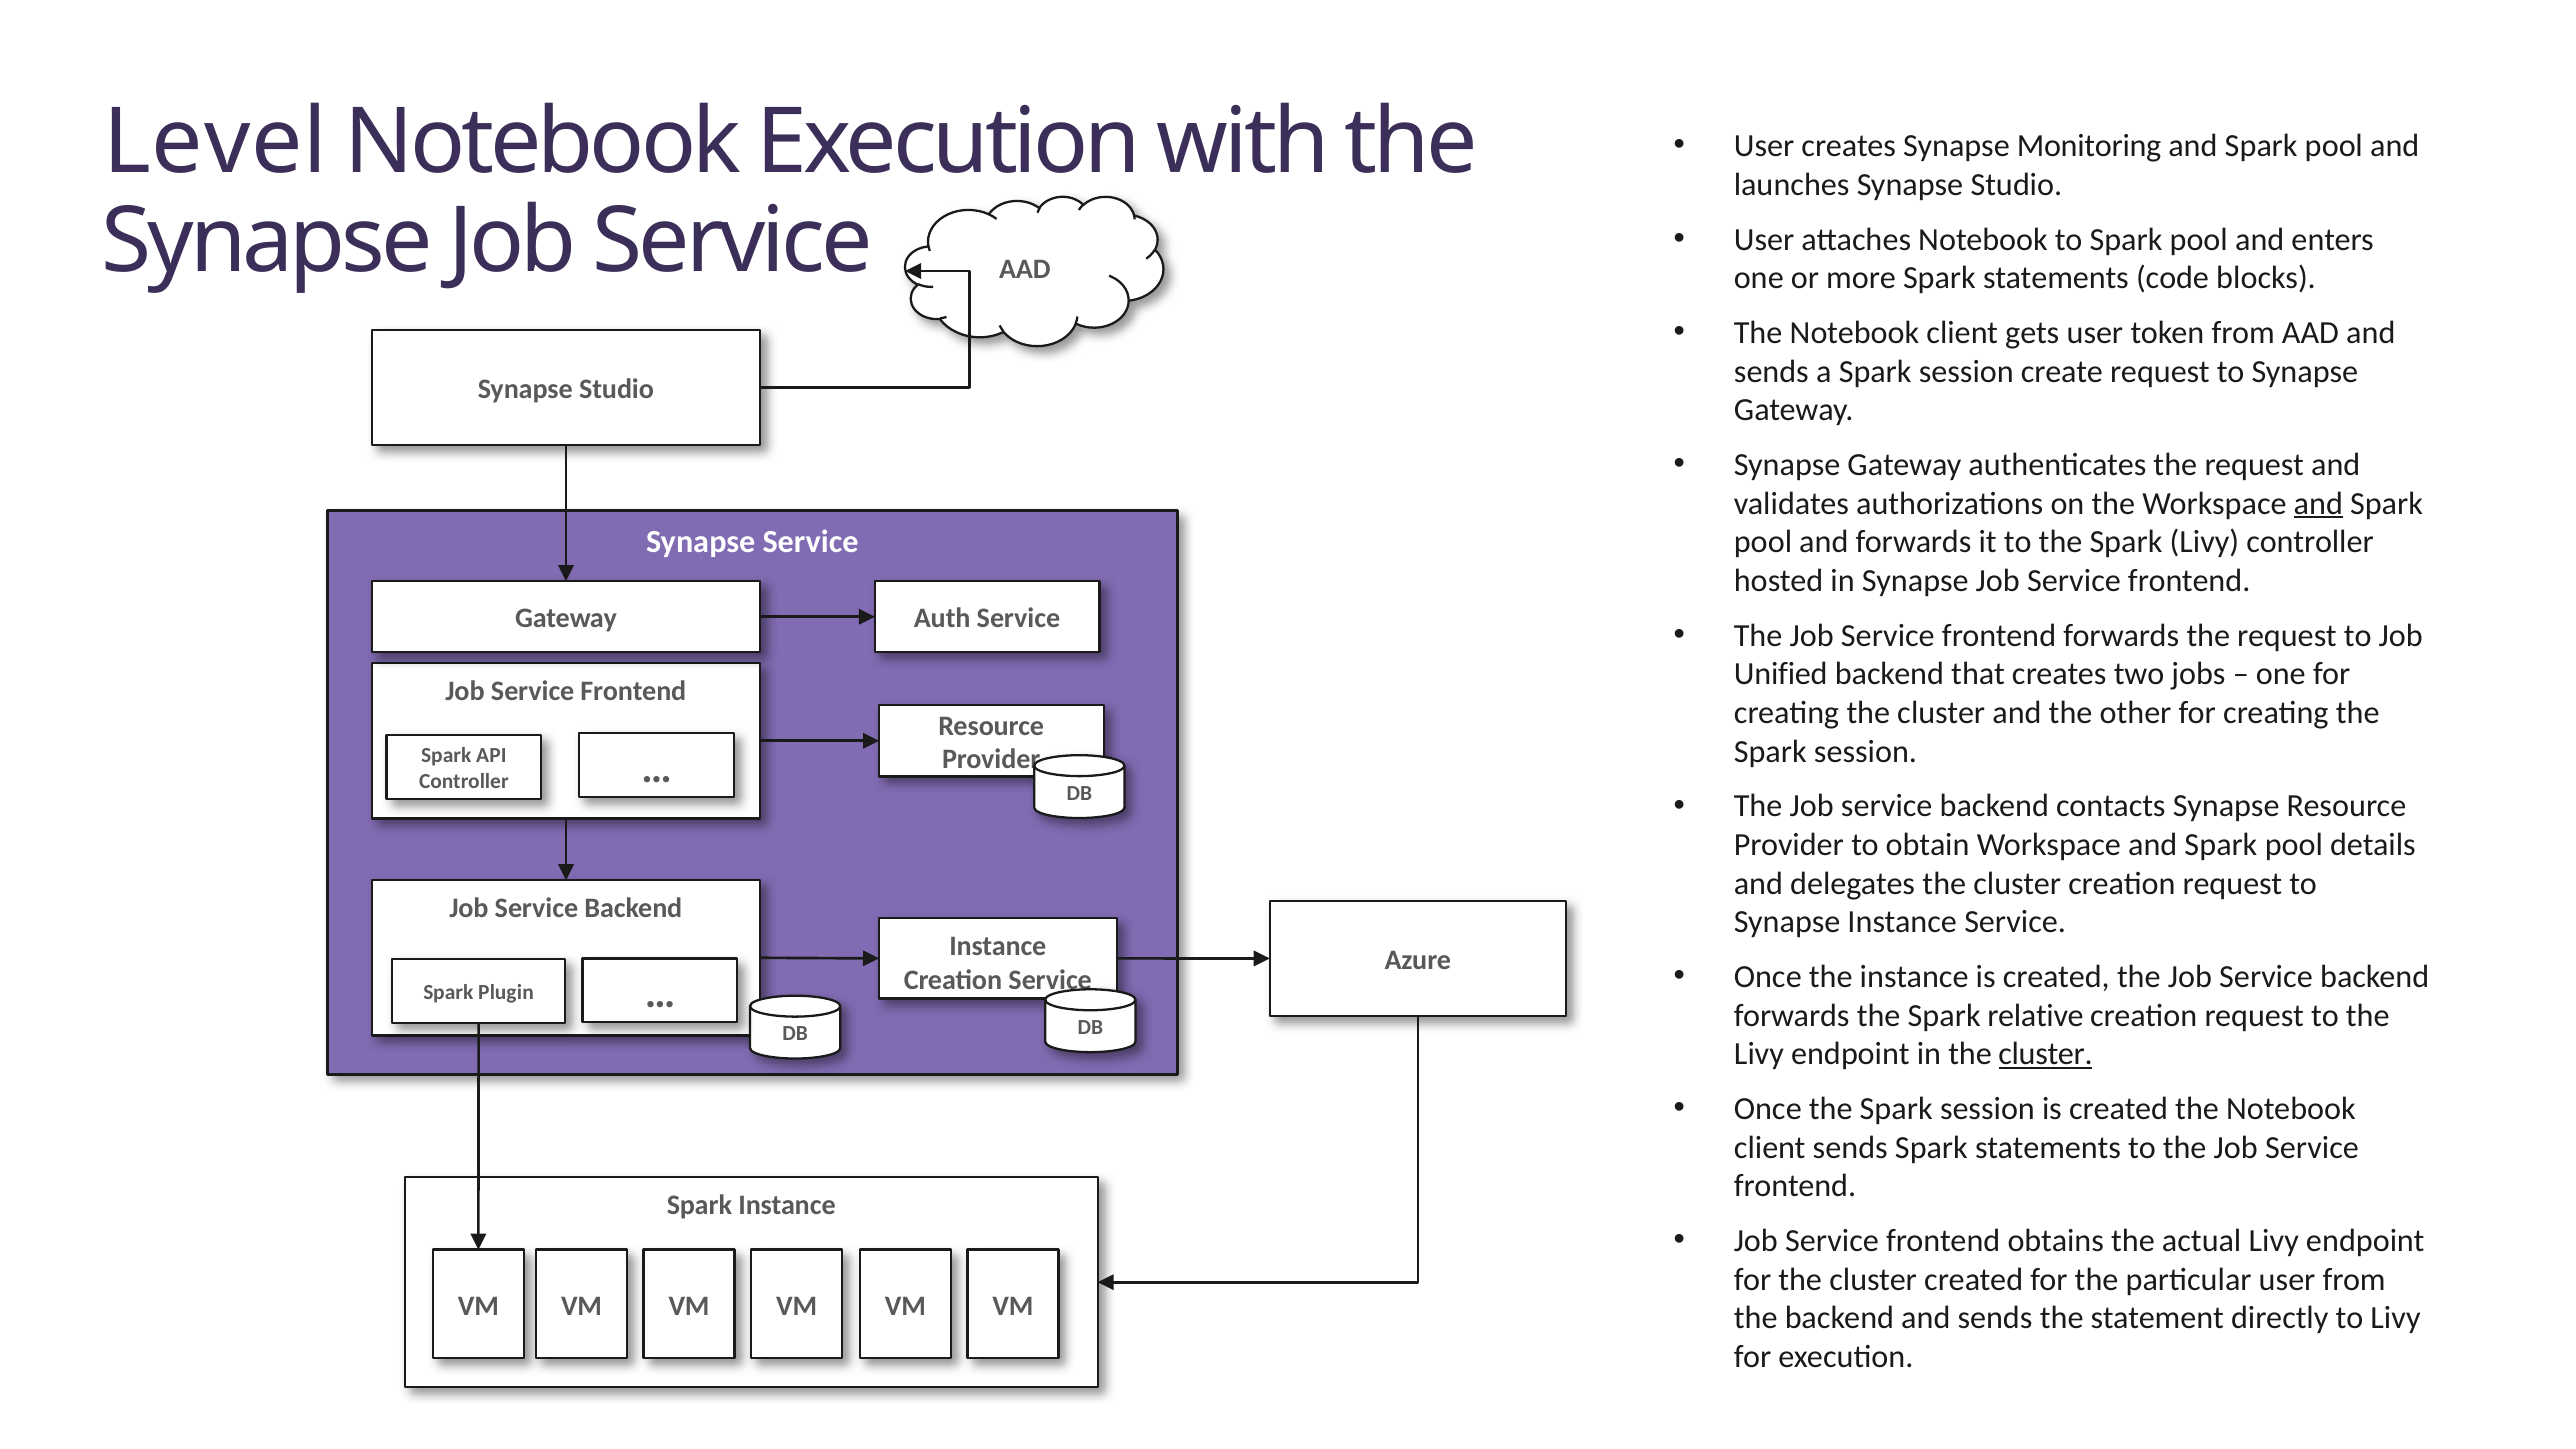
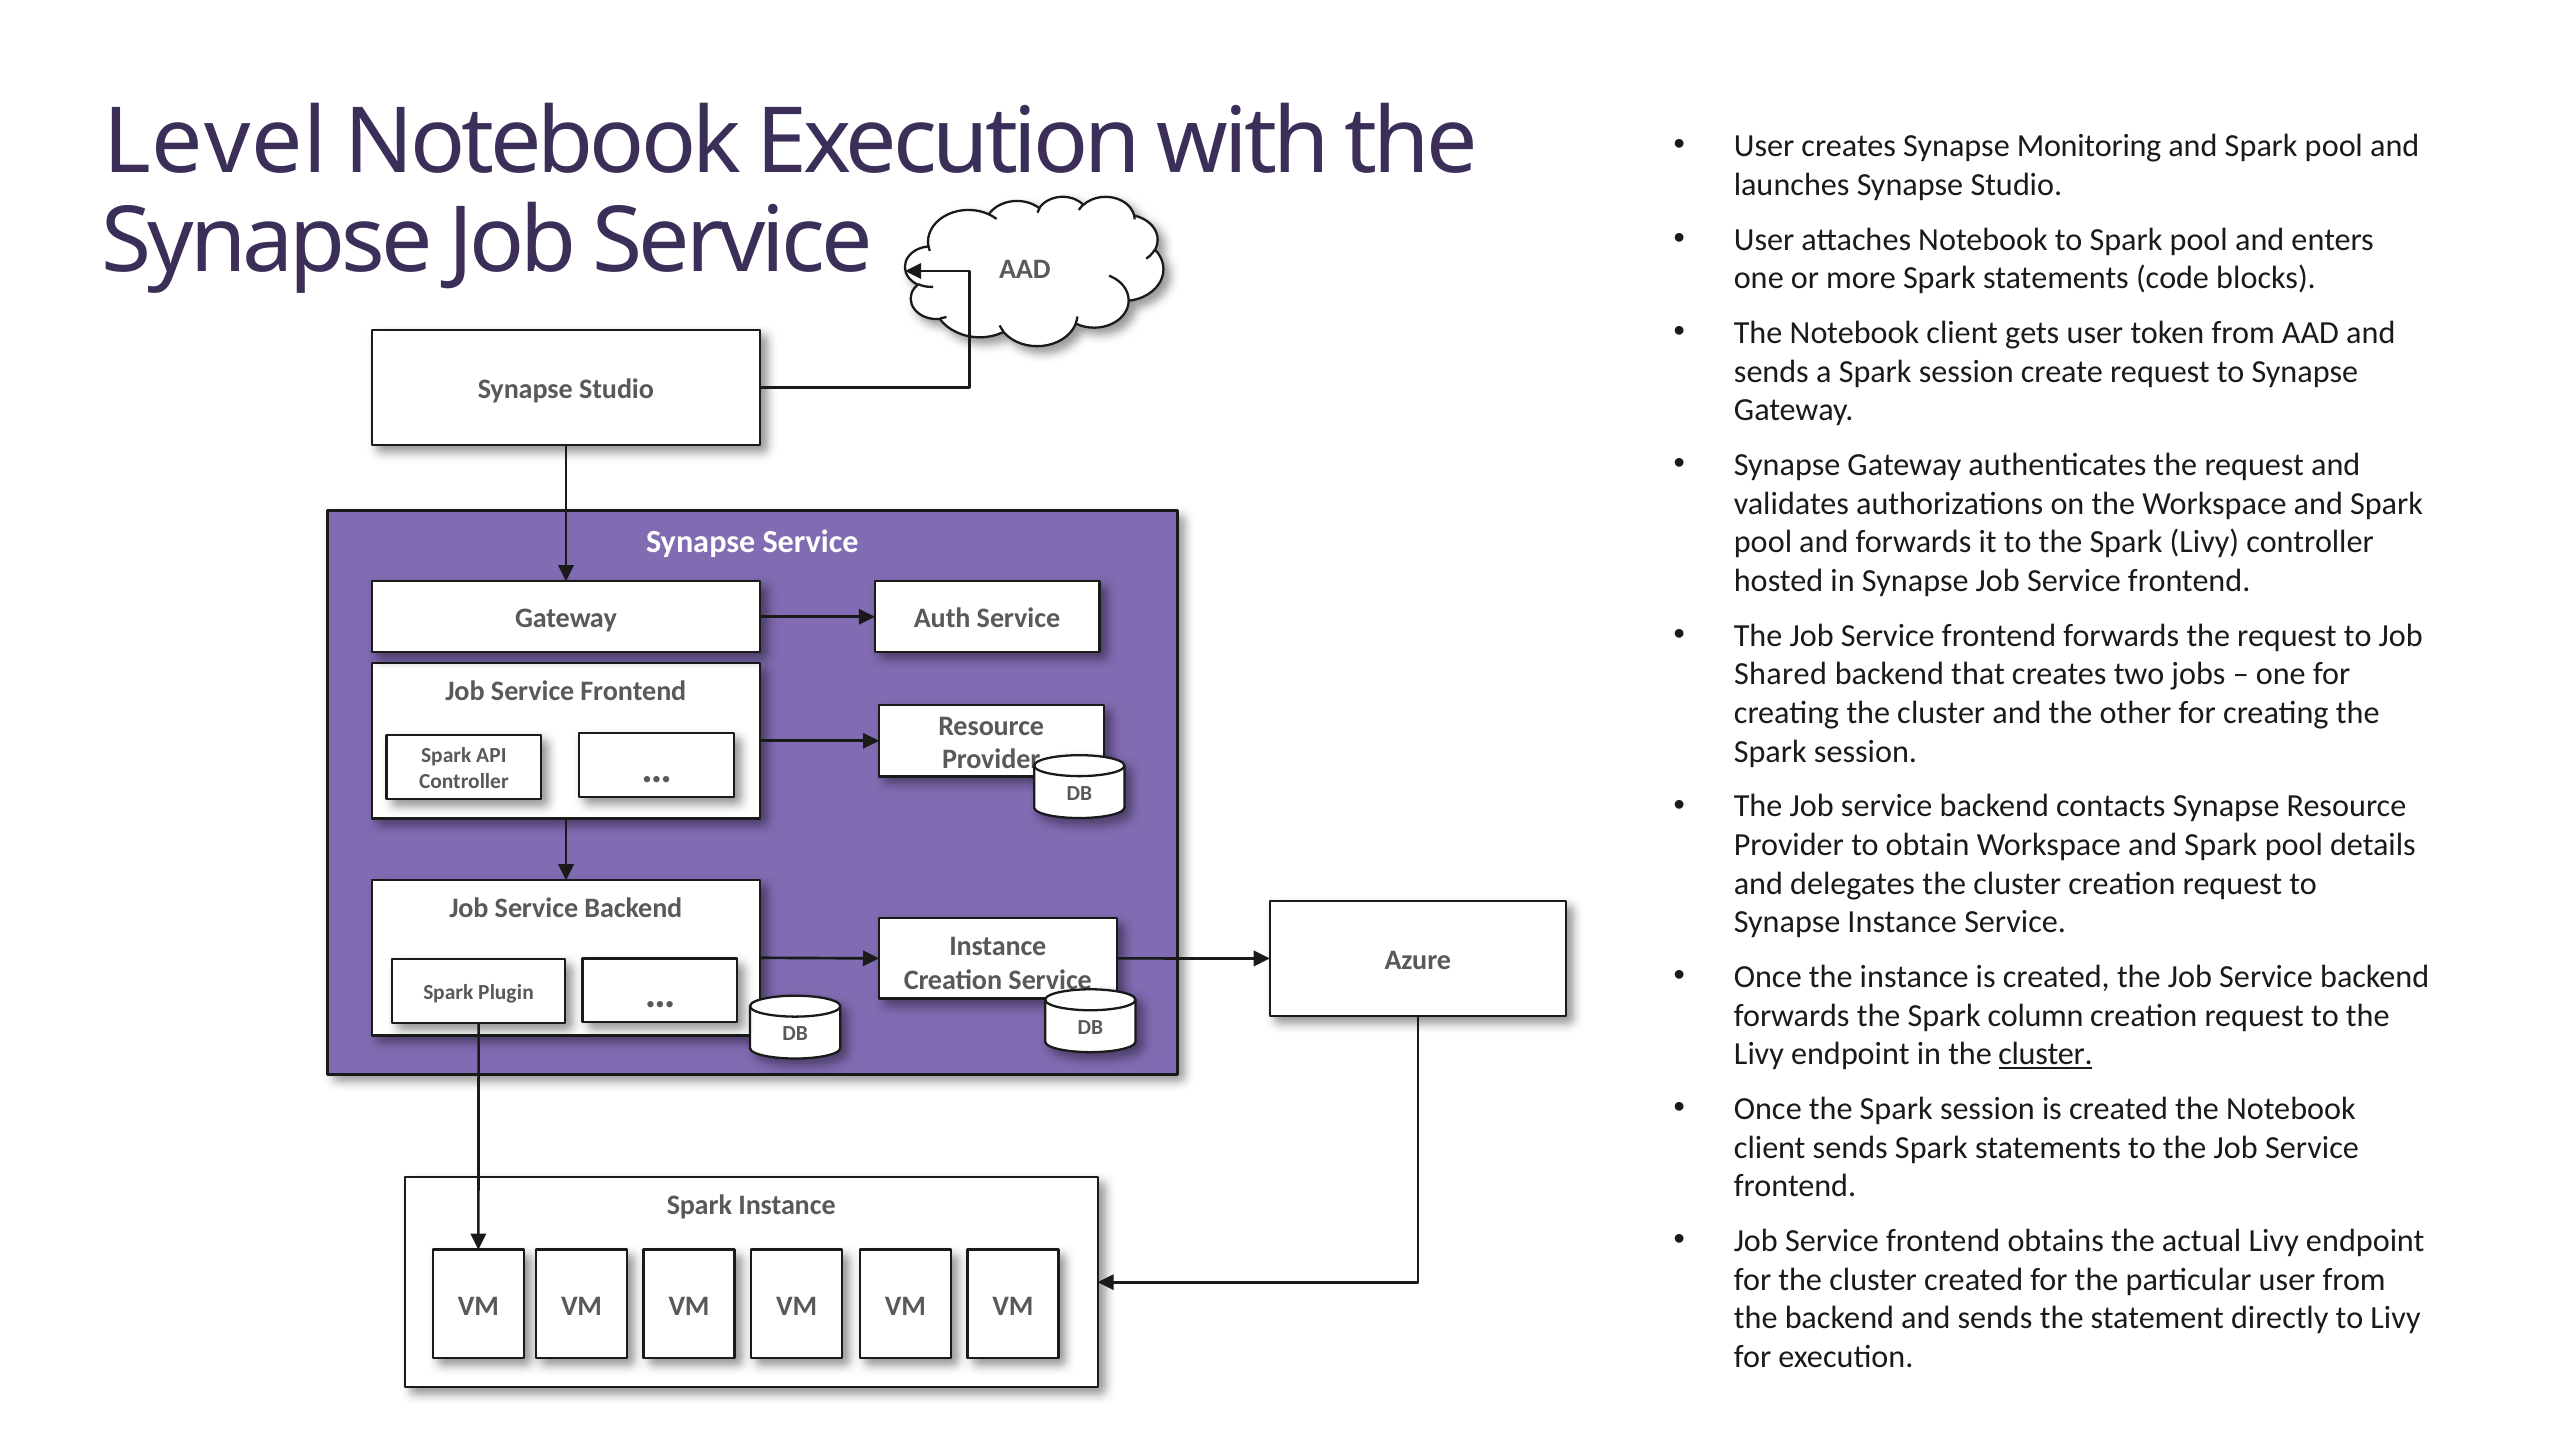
and at (2318, 504) underline: present -> none
Unified: Unified -> Shared
relative: relative -> column
